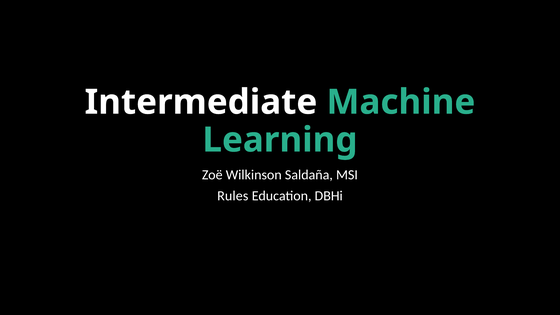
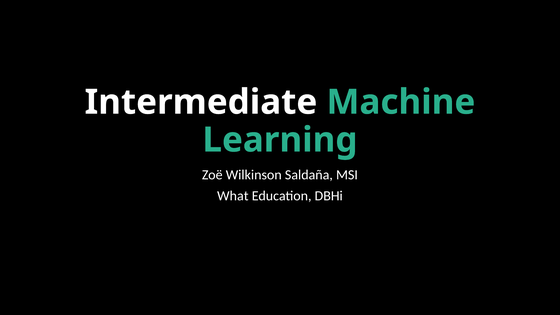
Rules: Rules -> What
